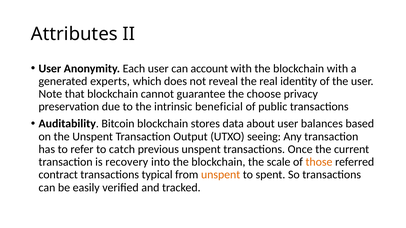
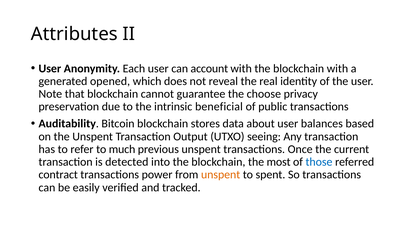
experts: experts -> opened
catch: catch -> much
recovery: recovery -> detected
scale: scale -> most
those colour: orange -> blue
typical: typical -> power
